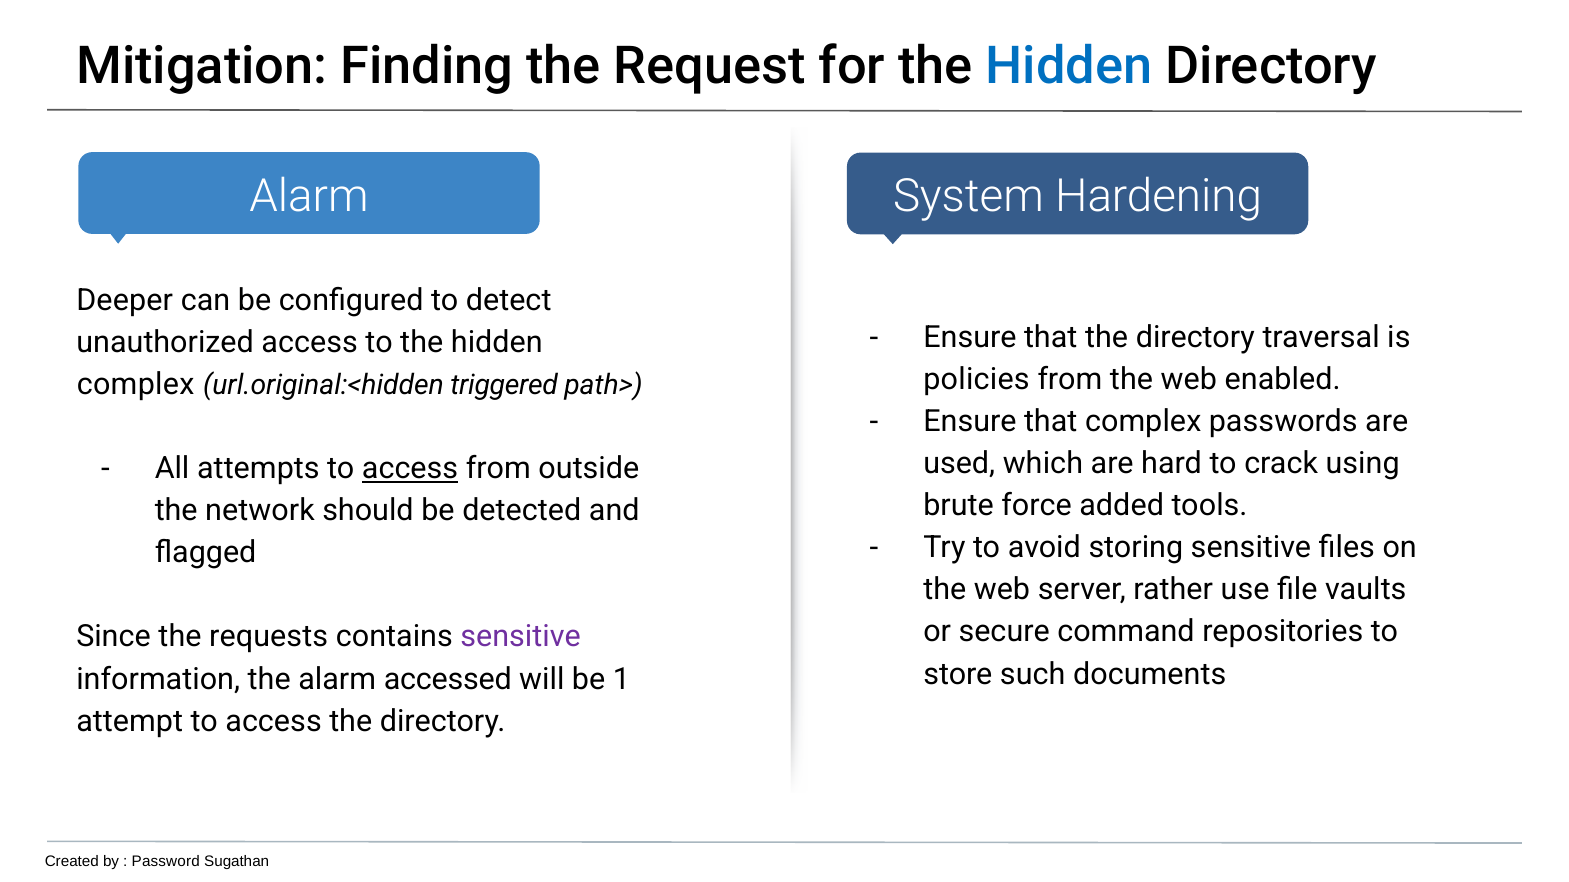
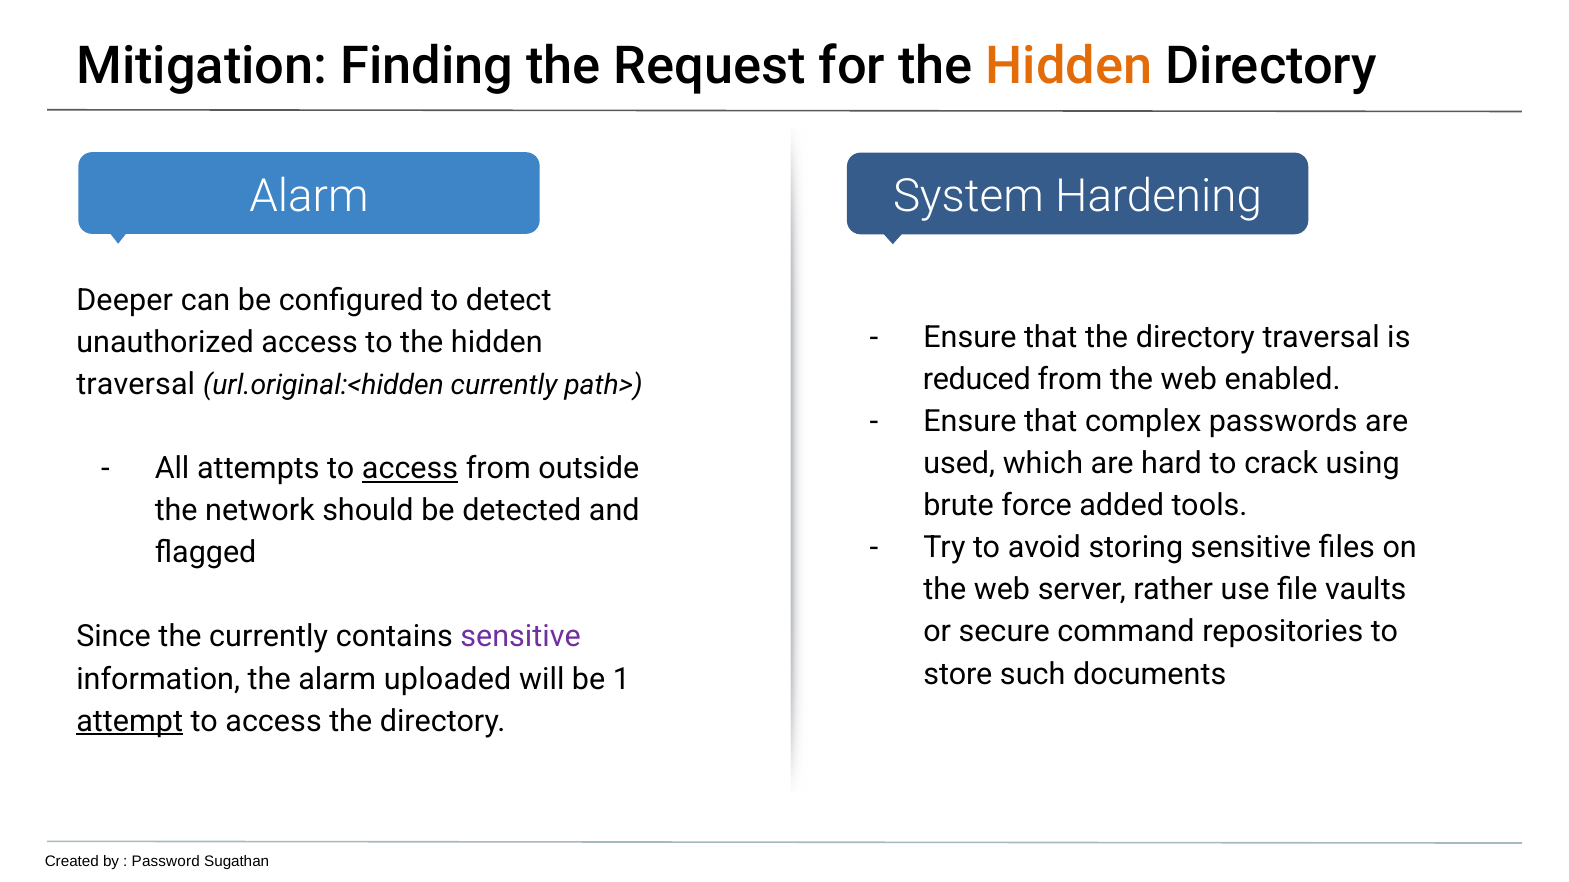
Hidden at (1069, 66) colour: blue -> orange
policies: policies -> reduced
complex at (136, 385): complex -> traversal
url.original:<hidden triggered: triggered -> currently
the requests: requests -> currently
accessed: accessed -> uploaded
attempt underline: none -> present
